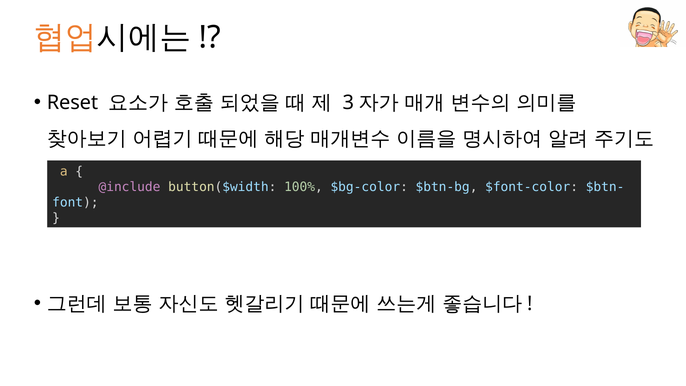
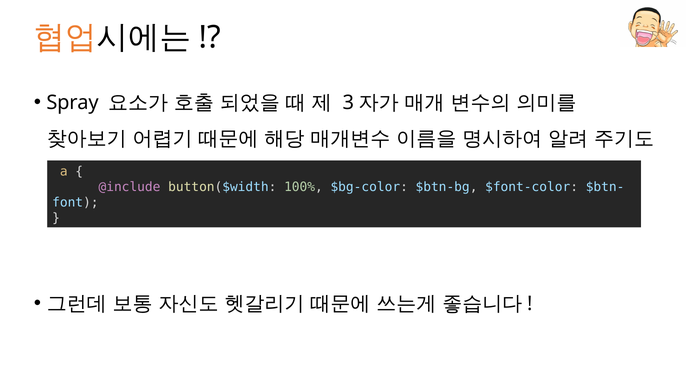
Reset: Reset -> Spray
